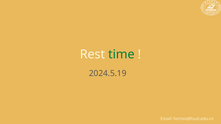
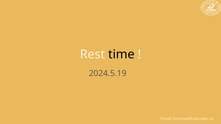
time colour: green -> black
